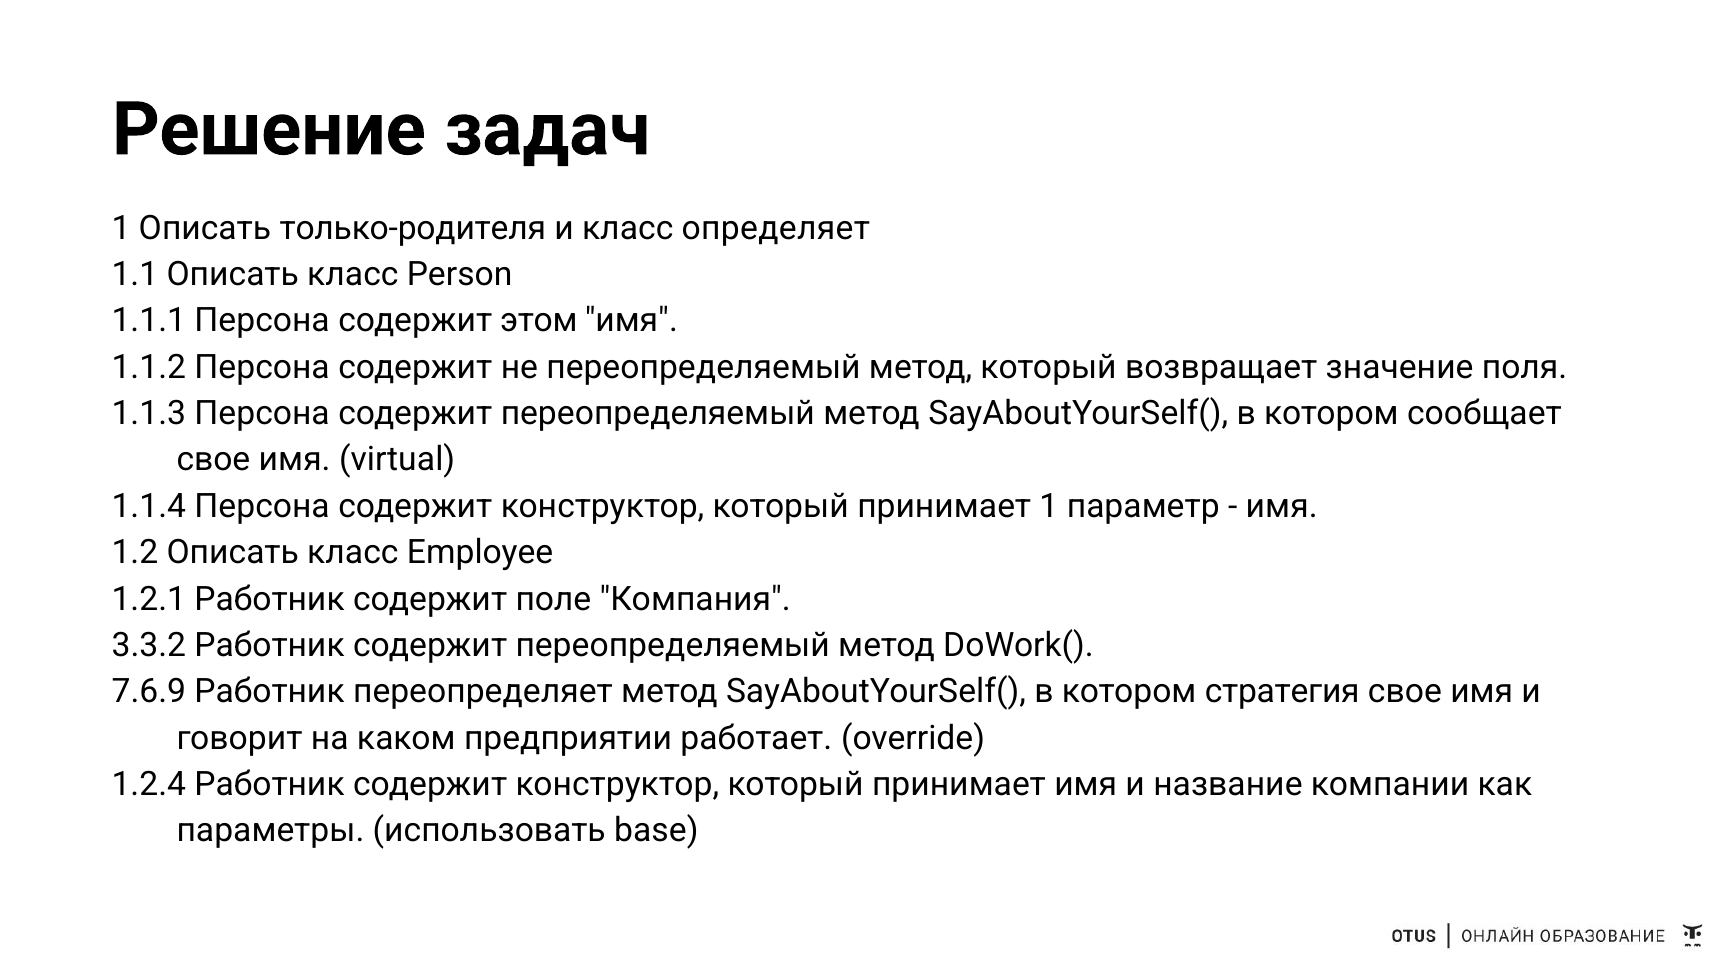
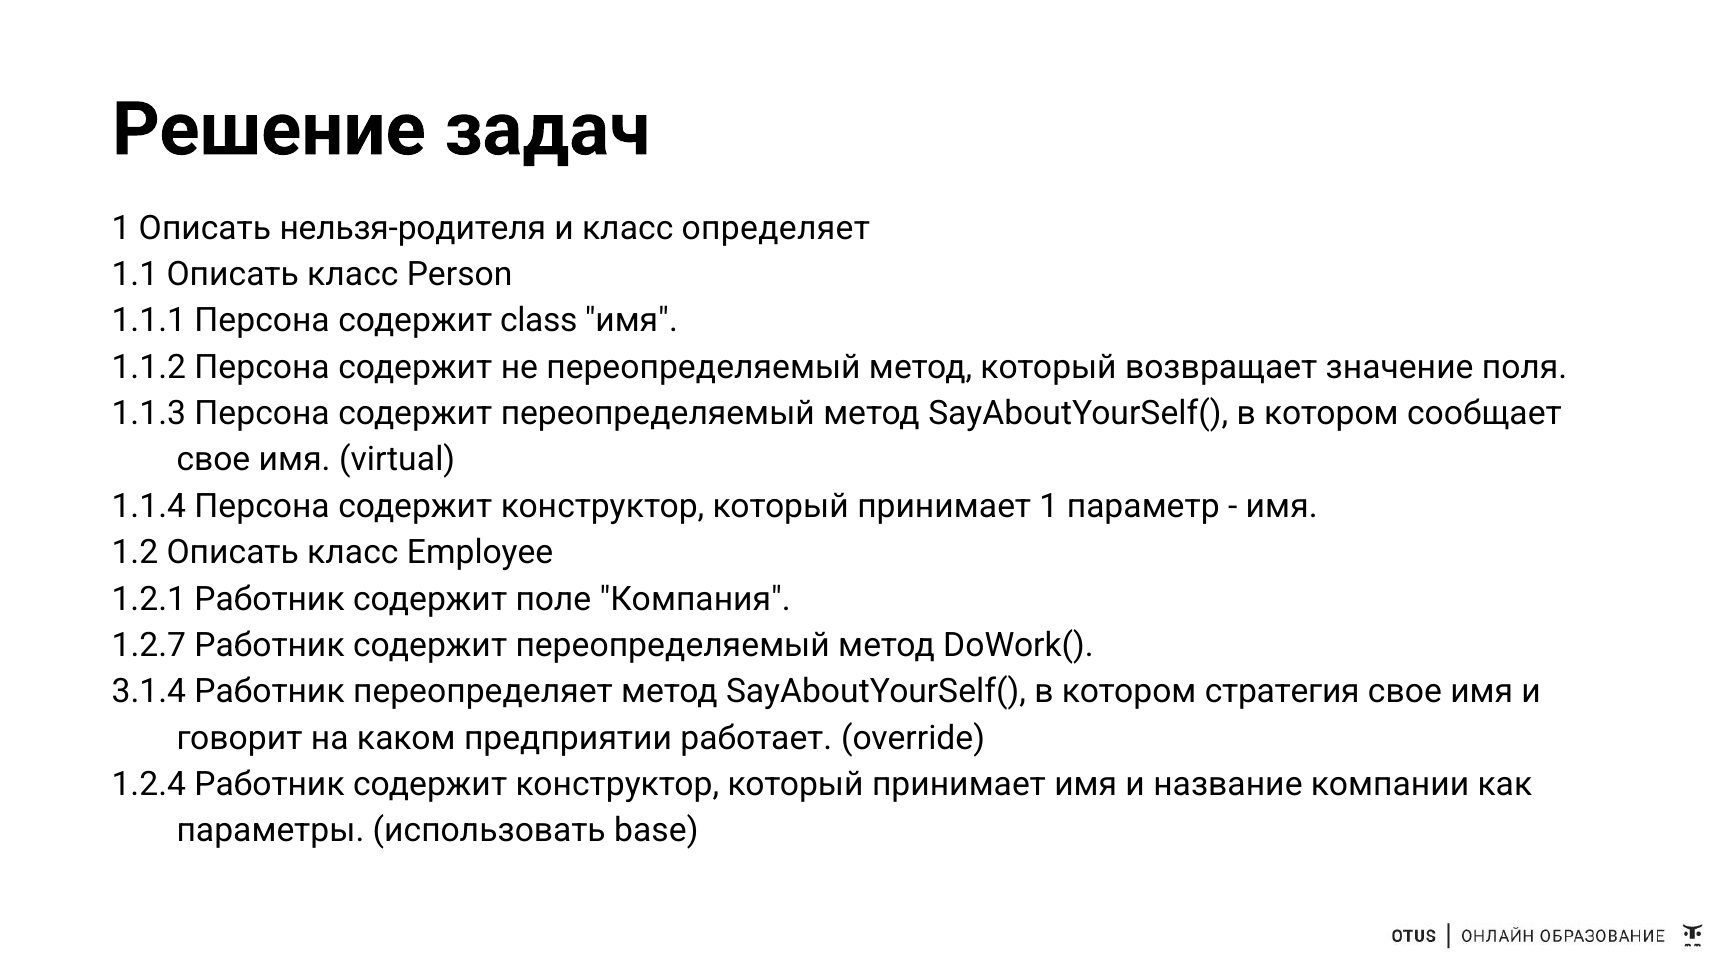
только-родителя: только-родителя -> нельзя-родителя
этом: этом -> class
3.3.2: 3.3.2 -> 1.2.7
7.6.9: 7.6.9 -> 3.1.4
